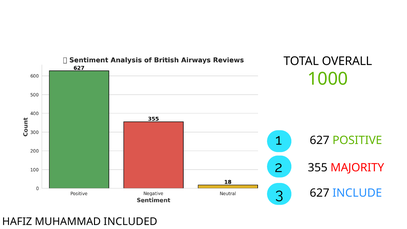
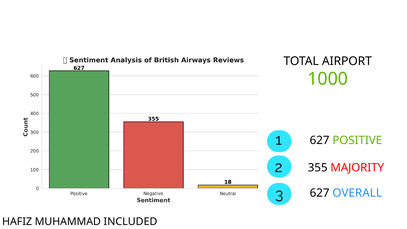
OVERALL: OVERALL -> AIRPORT
INCLUDE: INCLUDE -> OVERALL
